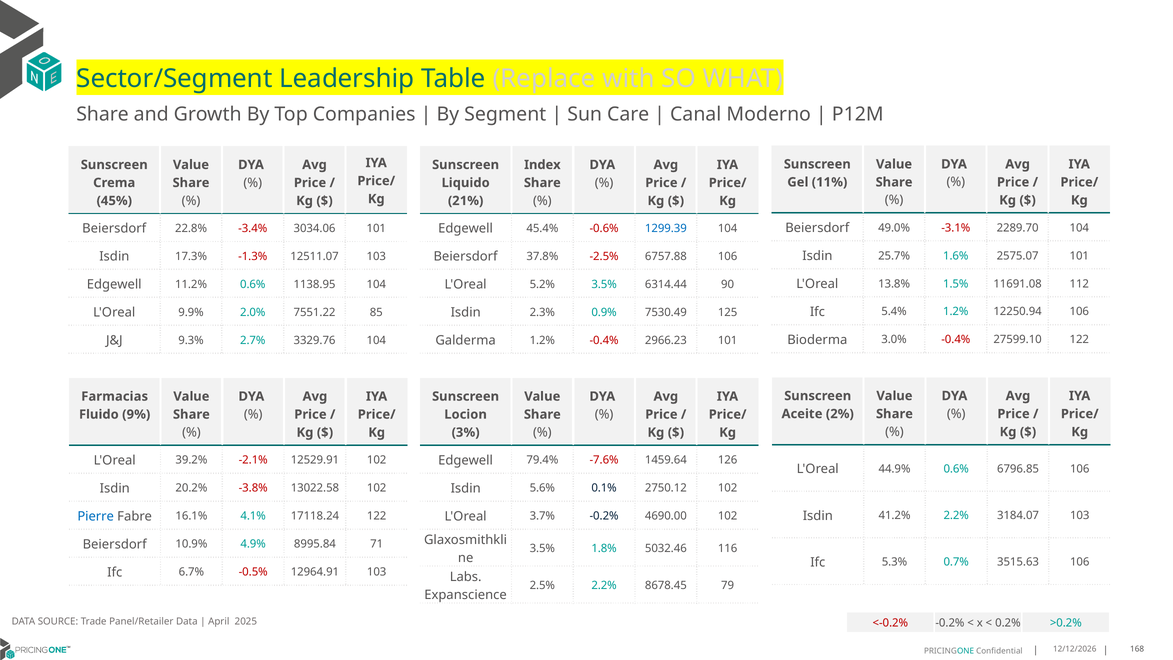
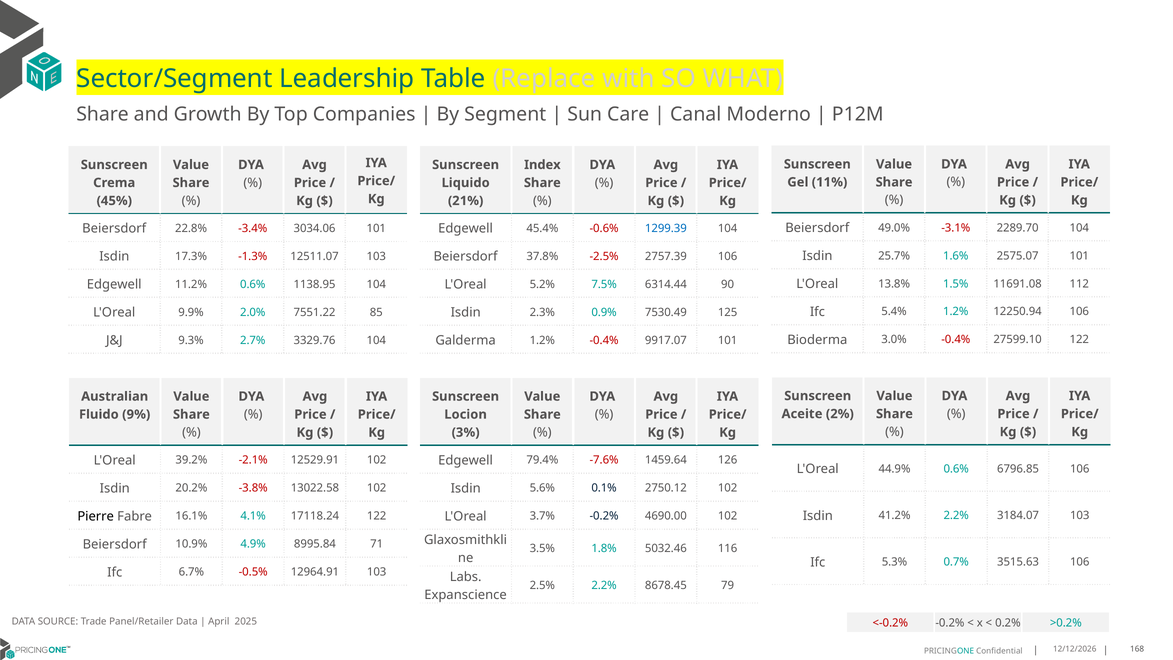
6757.88: 6757.88 -> 2757.39
5.2% 3.5%: 3.5% -> 7.5%
2966.23: 2966.23 -> 9917.07
Farmacias: Farmacias -> Australian
Pierre colour: blue -> black
